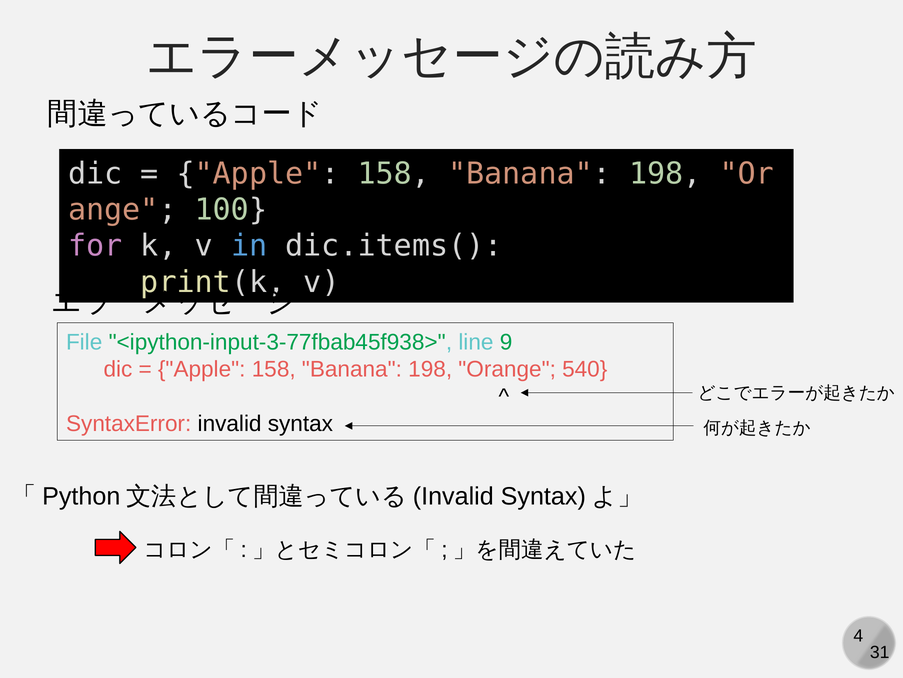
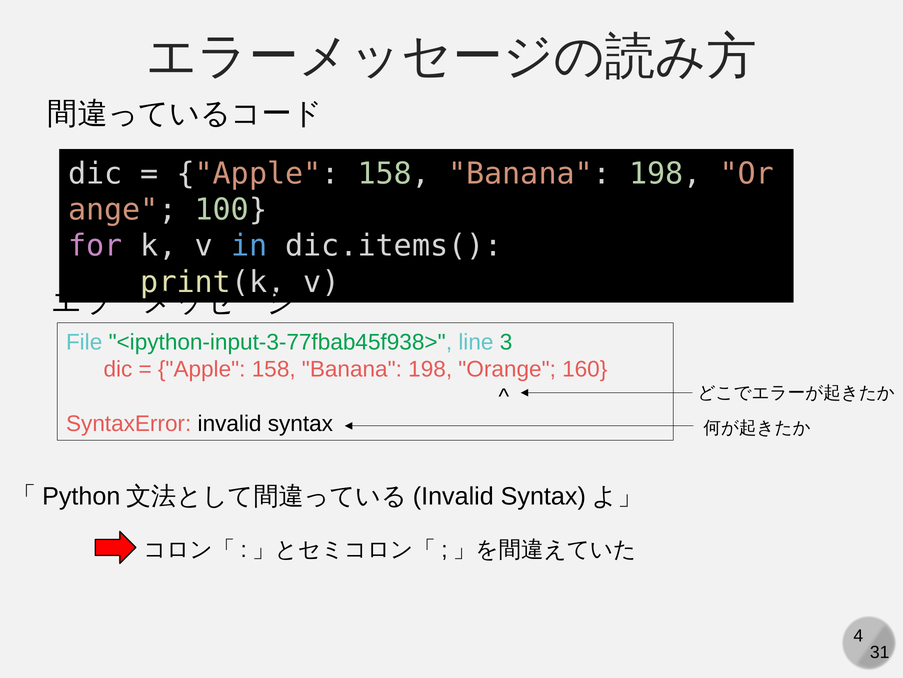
9: 9 -> 3
540: 540 -> 160
